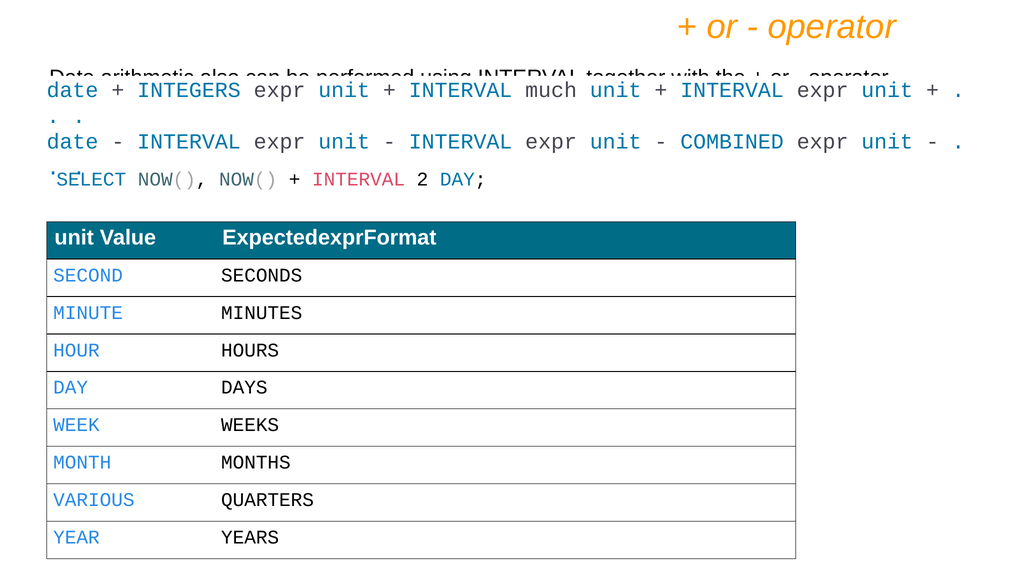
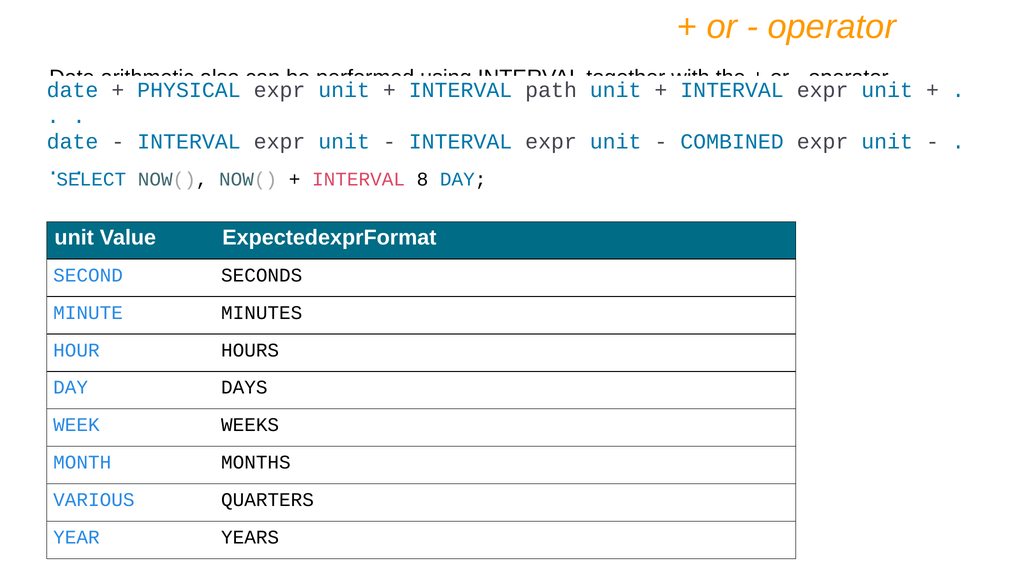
INTEGERS: INTEGERS -> PHYSICAL
much: much -> path
2: 2 -> 8
